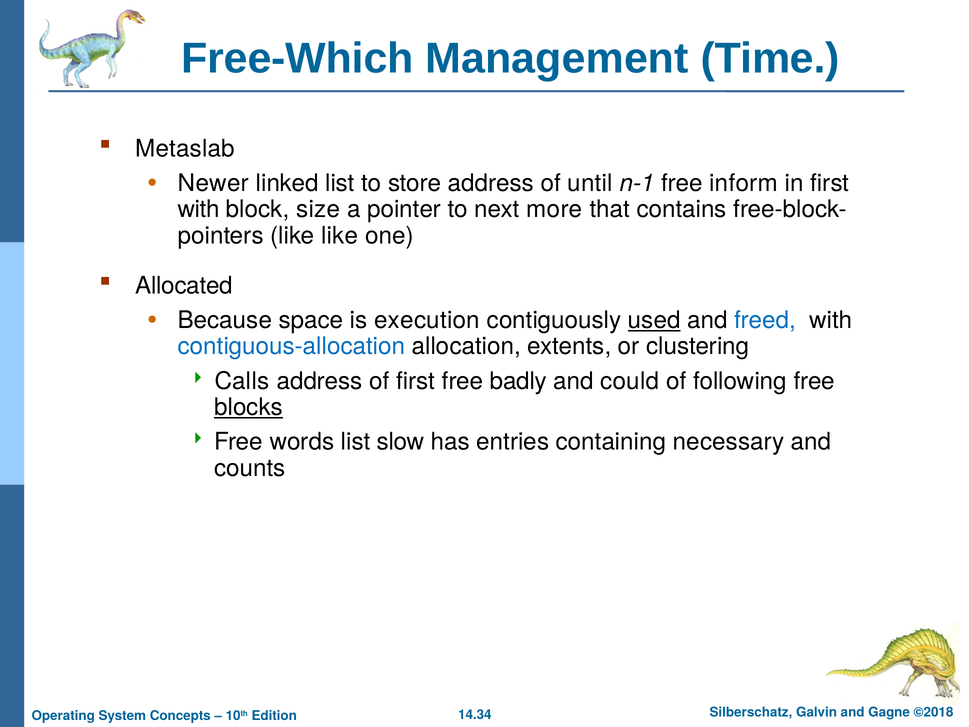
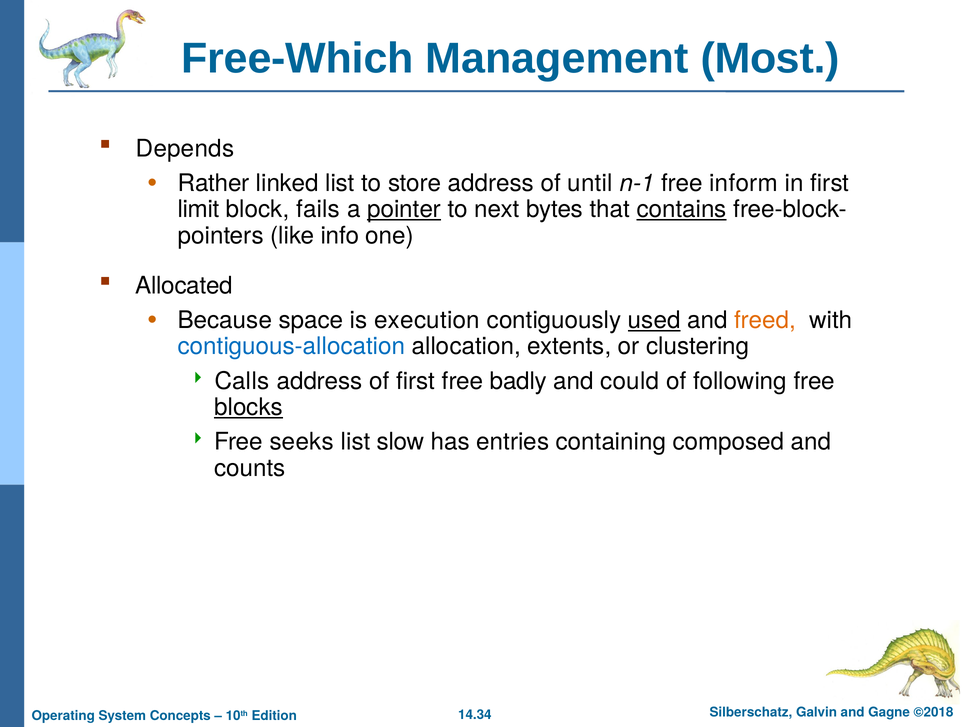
Time: Time -> Most
Metaslab: Metaslab -> Depends
Newer: Newer -> Rather
with at (199, 209): with -> limit
size: size -> fails
pointer underline: none -> present
more: more -> bytes
contains underline: none -> present
like like: like -> info
freed colour: blue -> orange
words: words -> seeks
necessary: necessary -> composed
